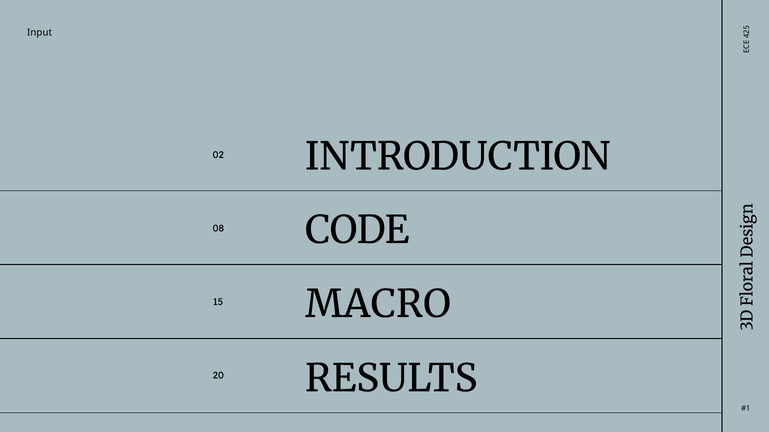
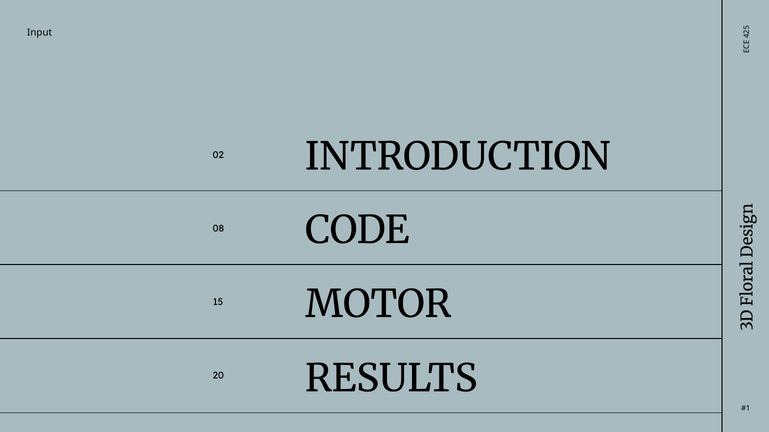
MACRO: MACRO -> MOTOR
